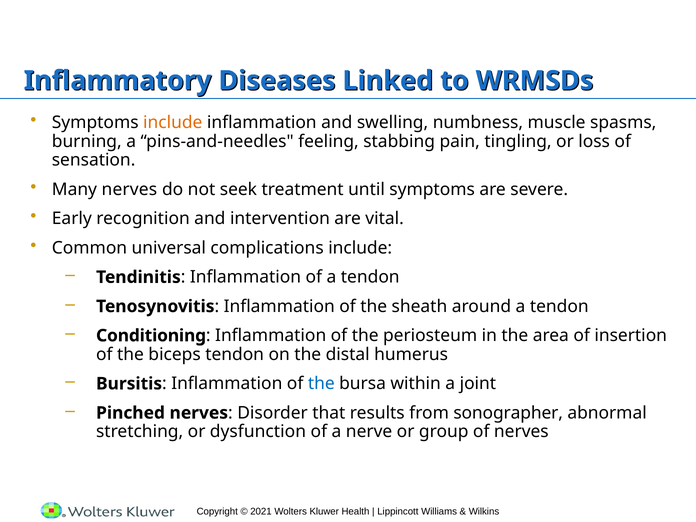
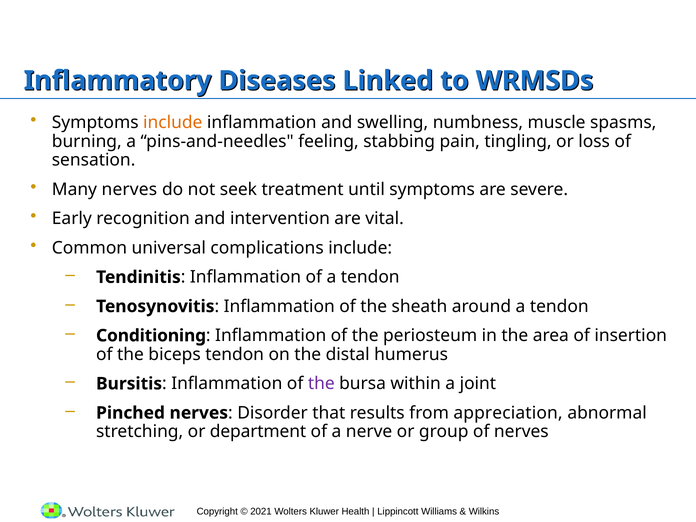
the at (321, 384) colour: blue -> purple
sonographer: sonographer -> appreciation
dysfunction: dysfunction -> department
